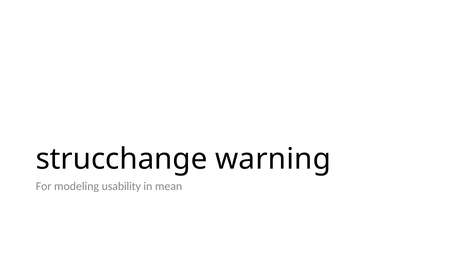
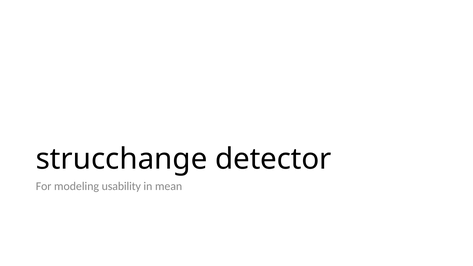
warning: warning -> detector
